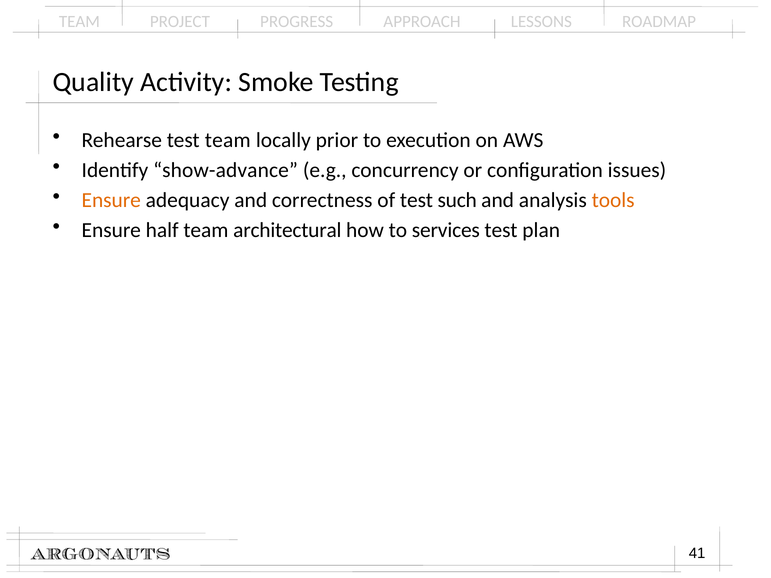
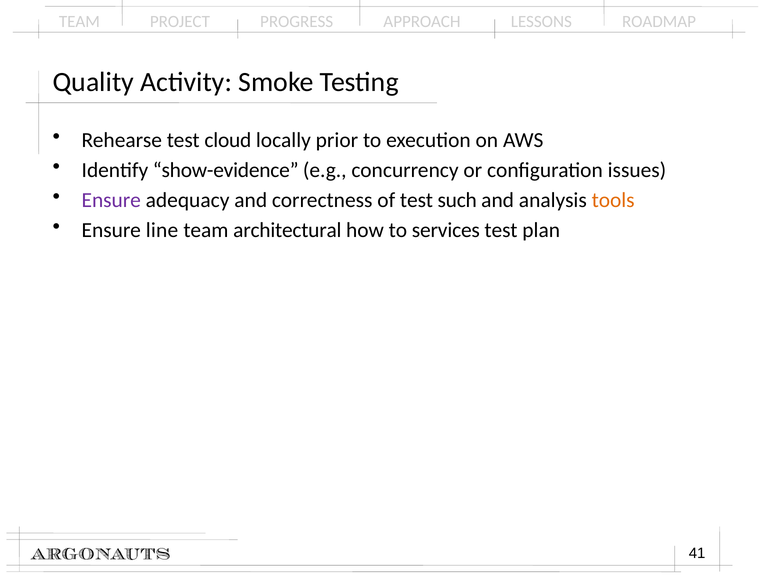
test team: team -> cloud
show-advance: show-advance -> show-evidence
Ensure at (111, 200) colour: orange -> purple
half: half -> line
